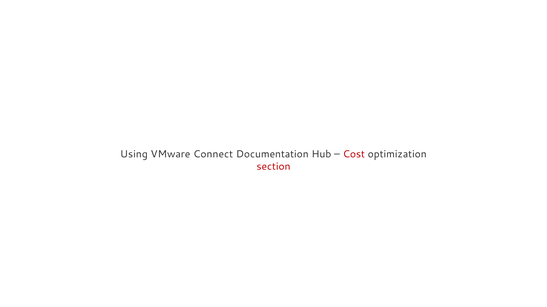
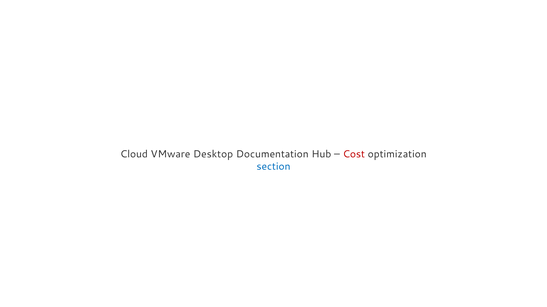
Using: Using -> Cloud
Connect: Connect -> Desktop
section colour: red -> blue
